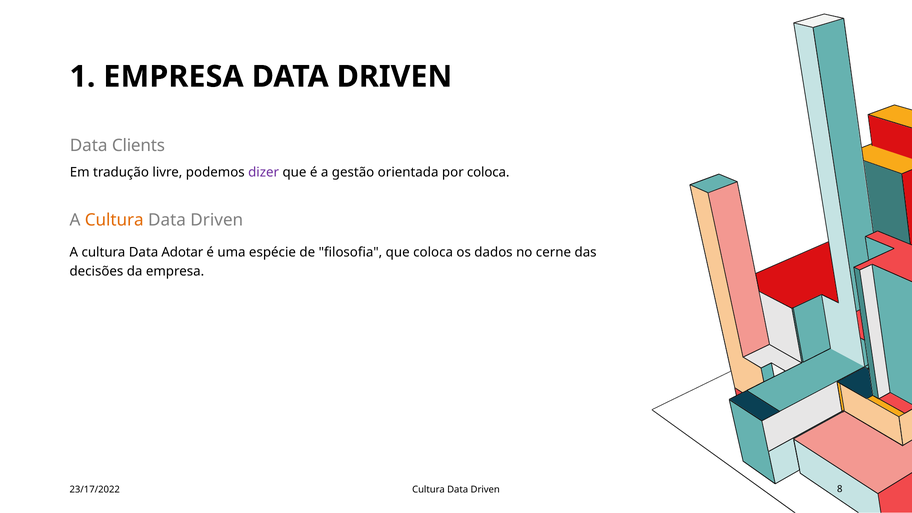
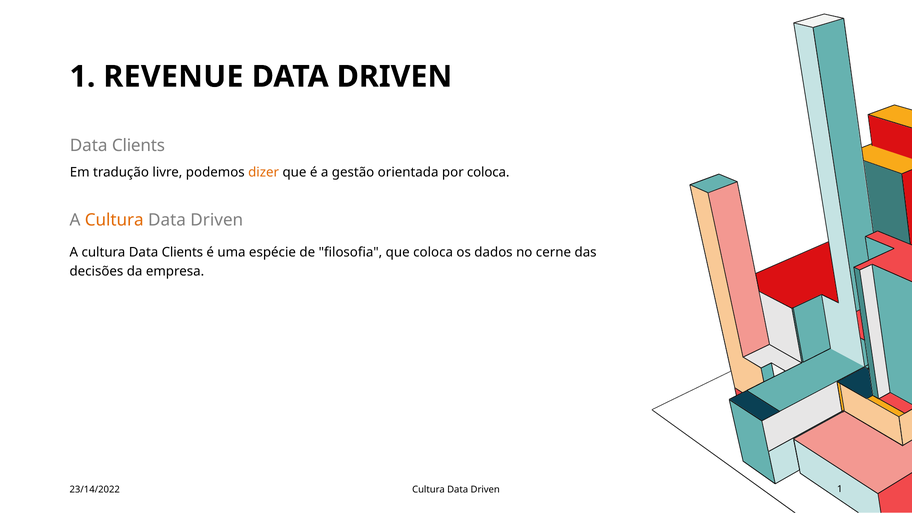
1 EMPRESA: EMPRESA -> REVENUE
dizer colour: purple -> orange
cultura Data Adotar: Adotar -> Clients
23/17/2022: 23/17/2022 -> 23/14/2022
Driven 8: 8 -> 1
